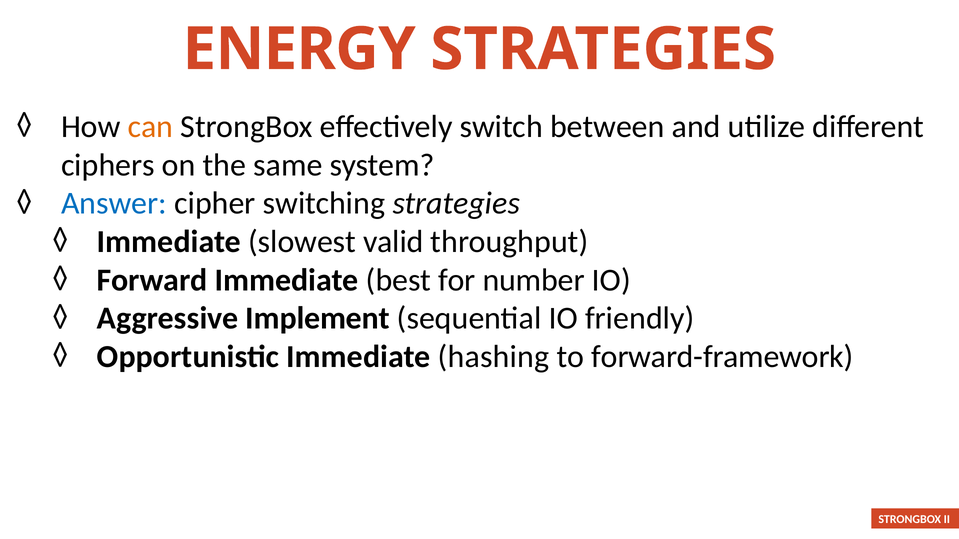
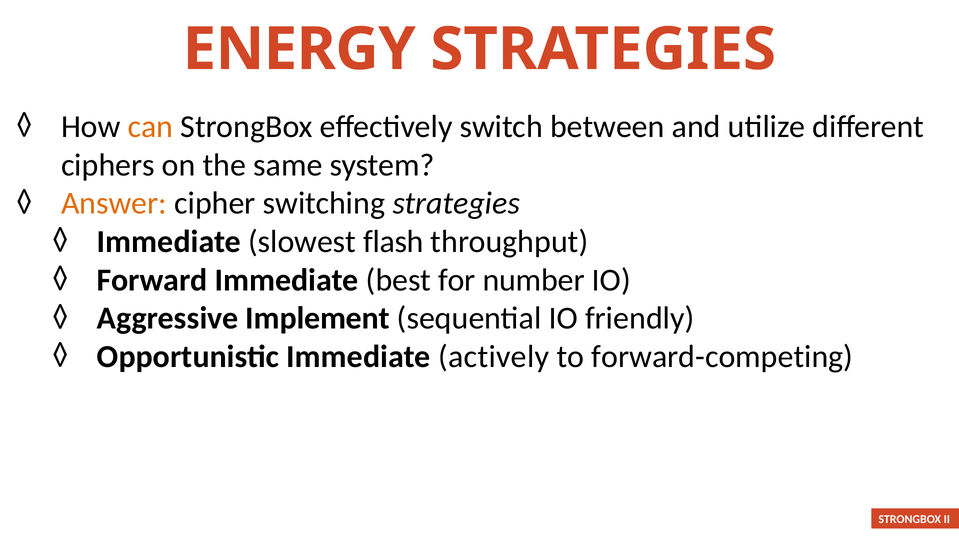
Answer colour: blue -> orange
valid: valid -> flash
hashing: hashing -> actively
forward-framework: forward-framework -> forward-competing
